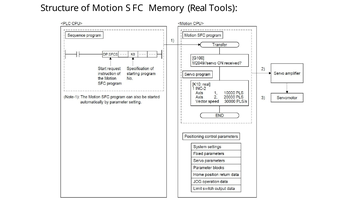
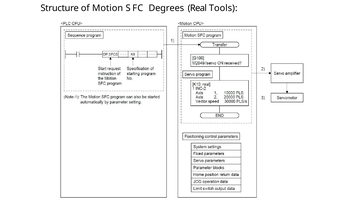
Memory: Memory -> Degrees
